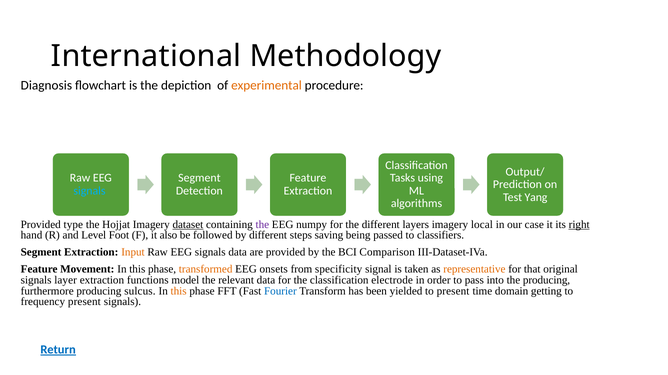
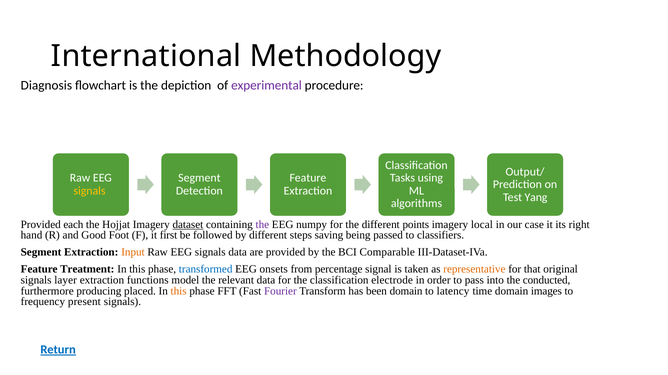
experimental colour: orange -> purple
signals at (89, 191) colour: light blue -> yellow
type: type -> each
layers: layers -> points
right underline: present -> none
Level: Level -> Good
also: also -> first
Comparison: Comparison -> Comparable
Movement: Movement -> Treatment
transformed colour: orange -> blue
specificity: specificity -> percentage
the producing: producing -> conducted
sulcus: sulcus -> placed
Fourier colour: blue -> purple
been yielded: yielded -> domain
to present: present -> latency
getting: getting -> images
